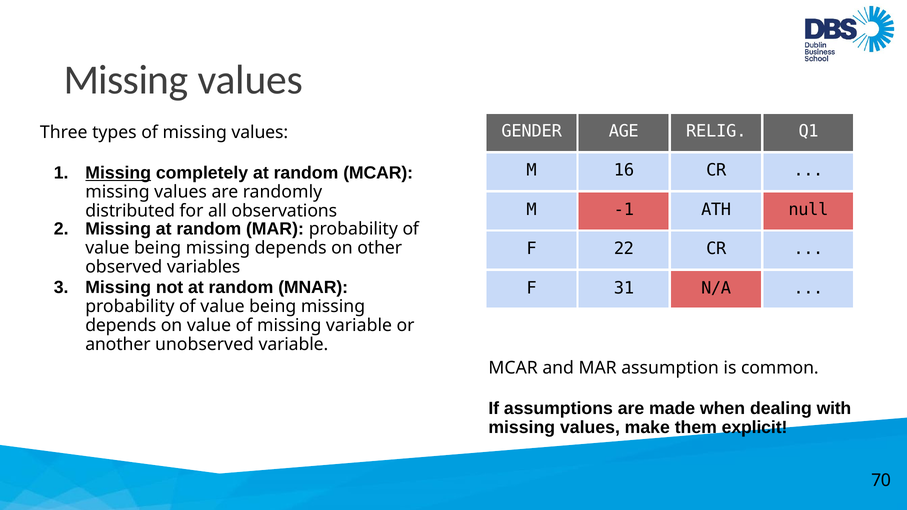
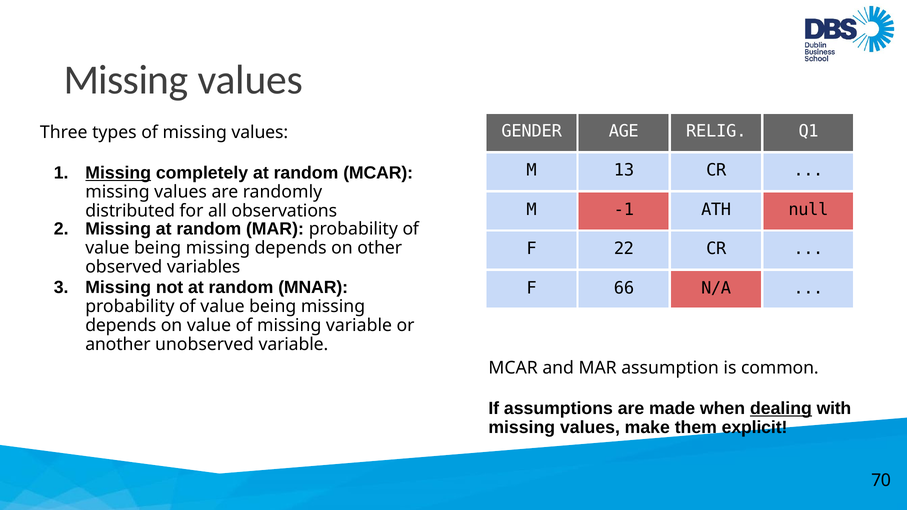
16: 16 -> 13
31: 31 -> 66
dealing underline: none -> present
